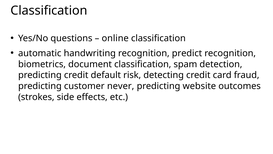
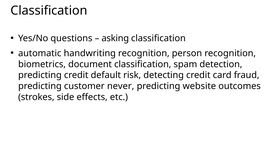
online: online -> asking
predict: predict -> person
